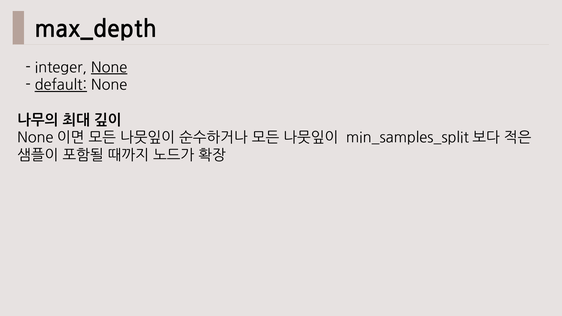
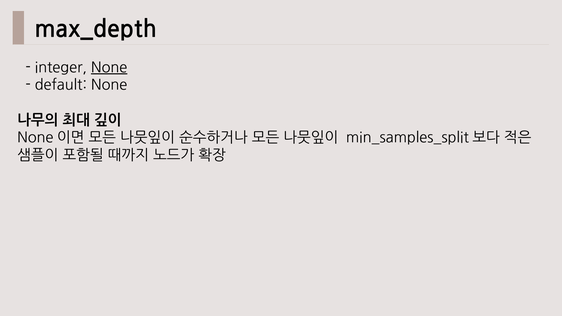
default underline: present -> none
